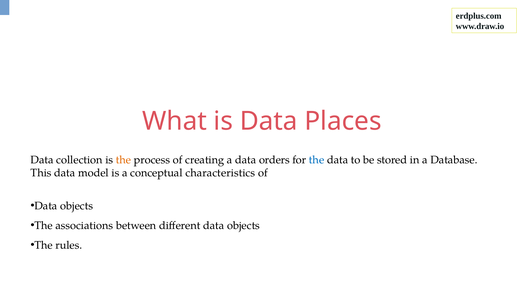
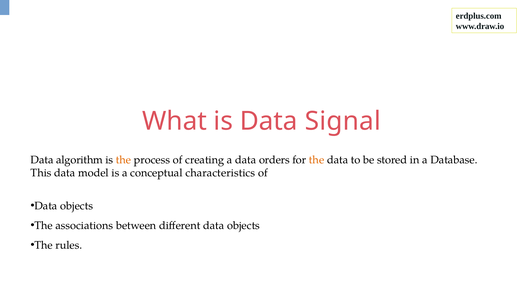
Places: Places -> Signal
collection: collection -> algorithm
the at (317, 160) colour: blue -> orange
